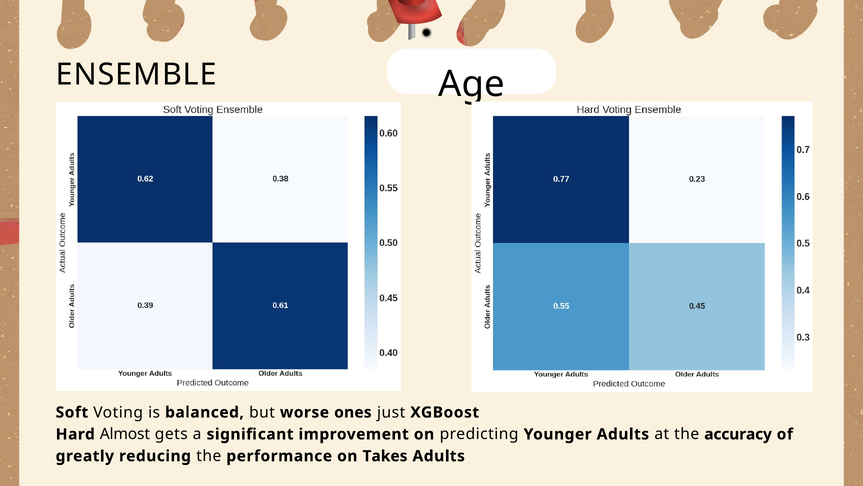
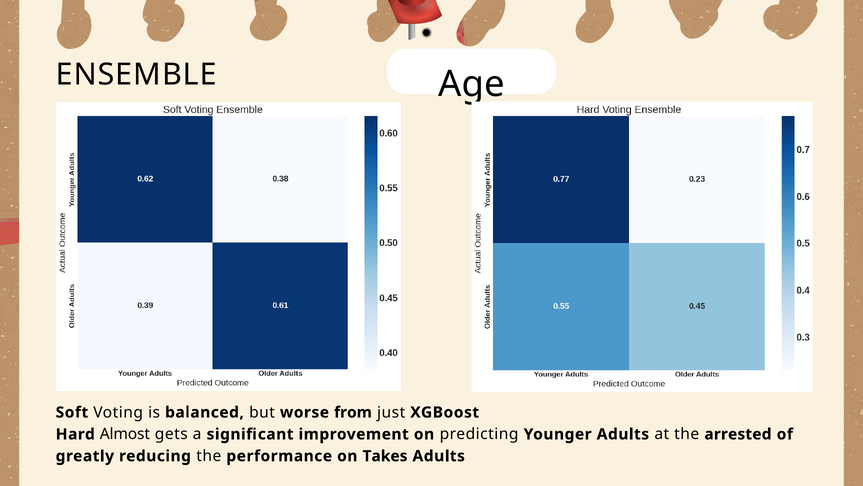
ones: ones -> from
accuracy: accuracy -> arrested
